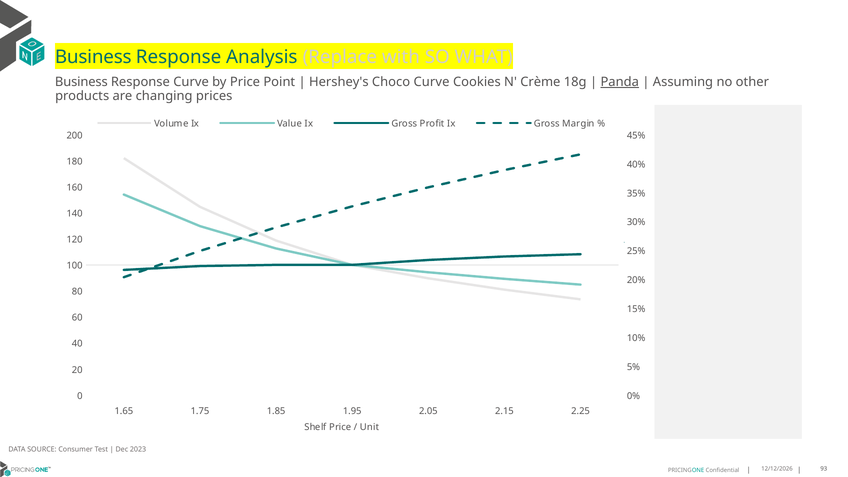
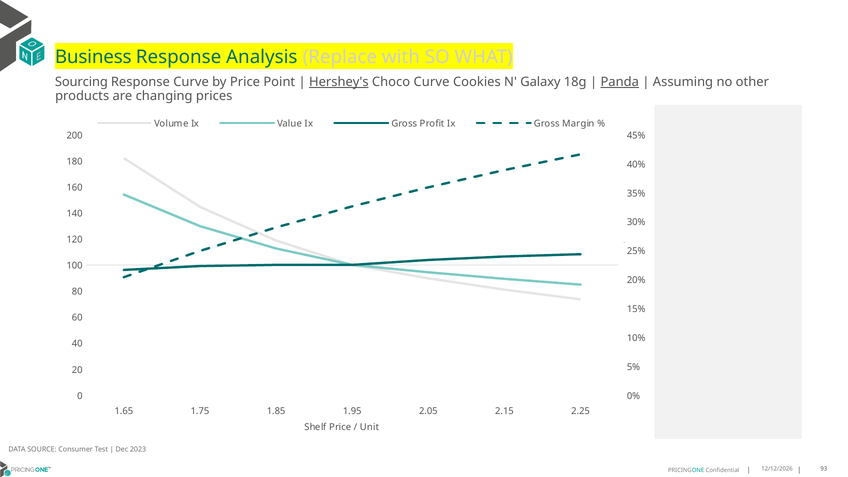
Business at (81, 82): Business -> Sourcing
Hershey's underline: none -> present
Crème: Crème -> Galaxy
